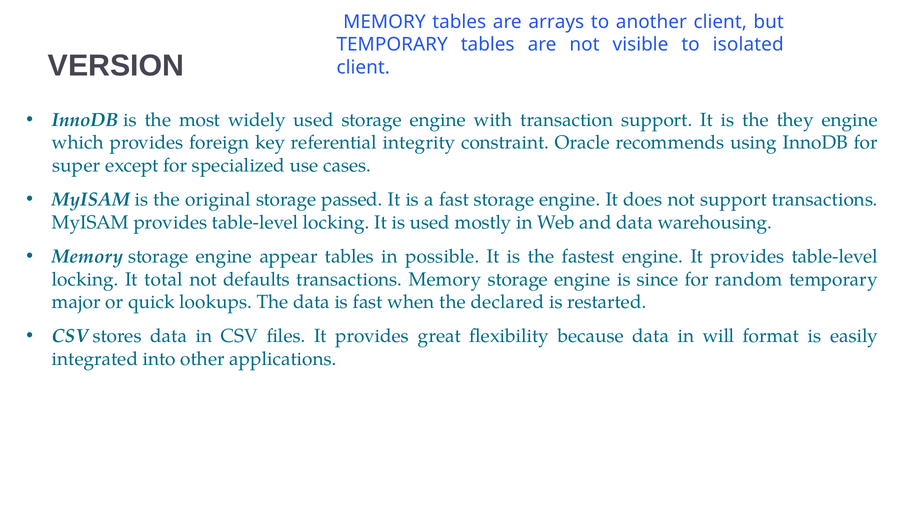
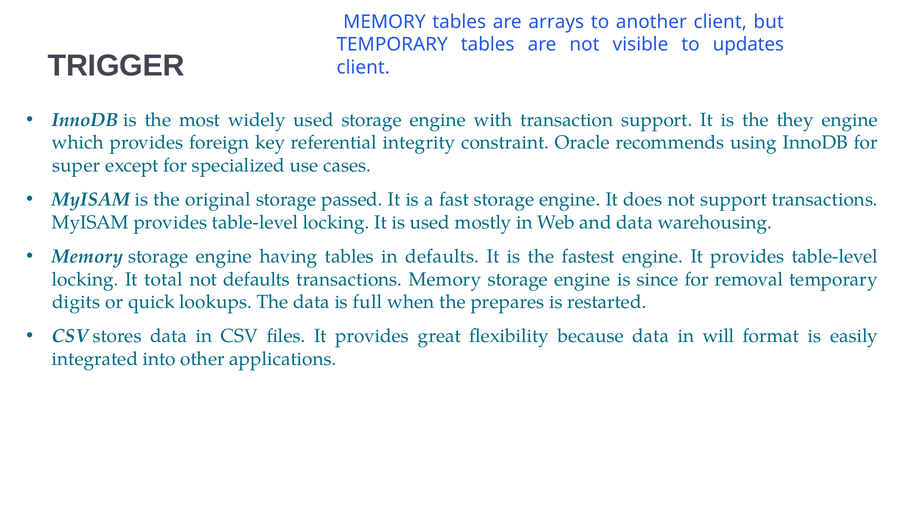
isolated: isolated -> updates
VERSION: VERSION -> TRIGGER
appear: appear -> having
in possible: possible -> defaults
random: random -> removal
major: major -> digits
is fast: fast -> full
declared: declared -> prepares
